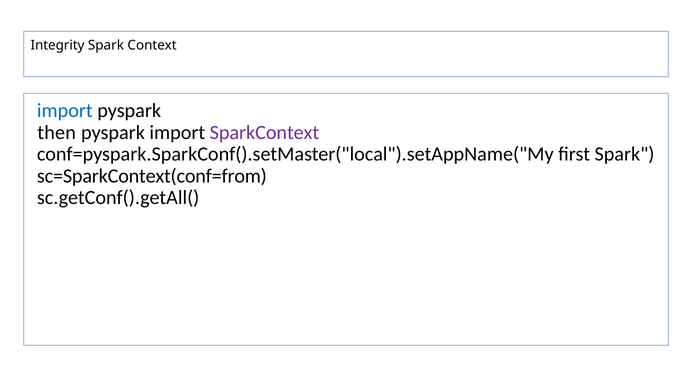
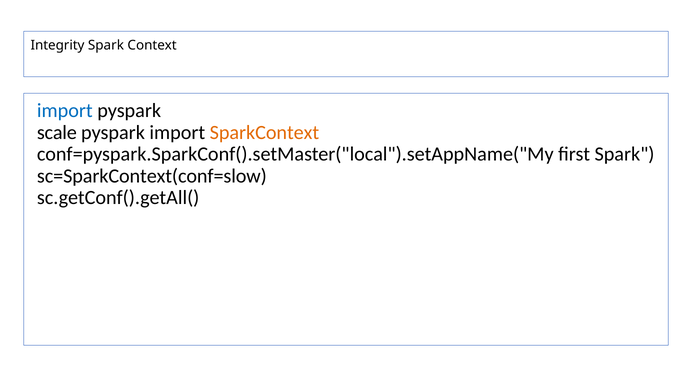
then: then -> scale
SparkContext colour: purple -> orange
sc=SparkContext(conf=from: sc=SparkContext(conf=from -> sc=SparkContext(conf=slow
